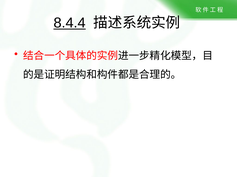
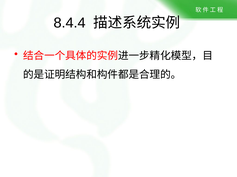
8.4.4 underline: present -> none
